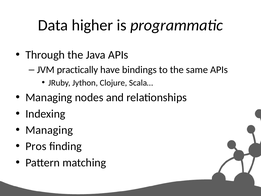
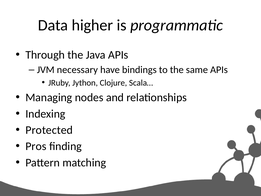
practically: practically -> necessary
Managing at (49, 130): Managing -> Protected
